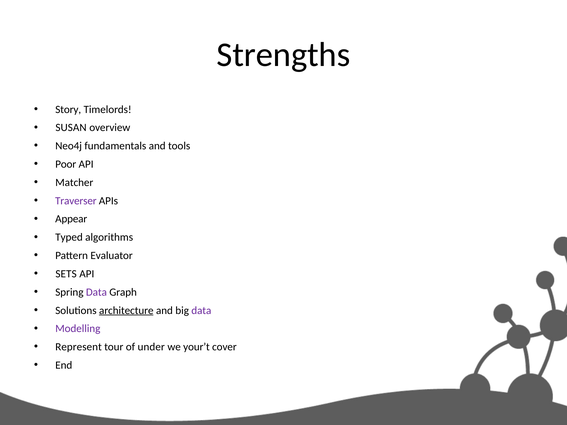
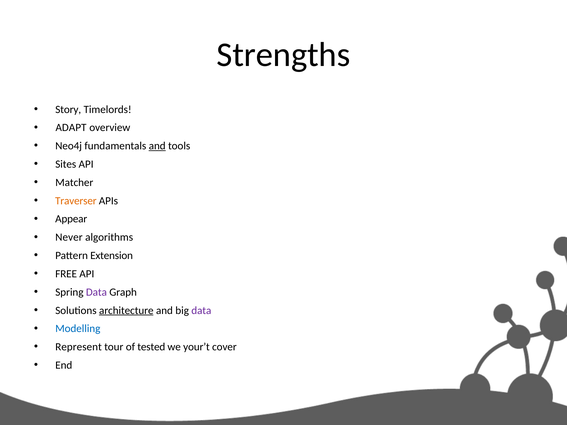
SUSAN: SUSAN -> ADAPT
and at (157, 146) underline: none -> present
Poor: Poor -> Sites
Traverser colour: purple -> orange
Typed: Typed -> Never
Evaluator: Evaluator -> Extension
SETS: SETS -> FREE
Modelling colour: purple -> blue
under: under -> tested
